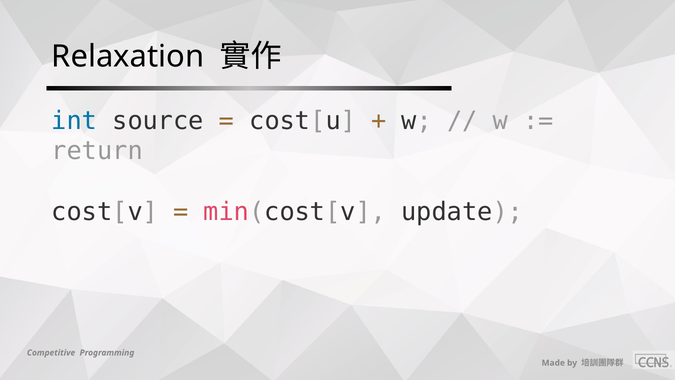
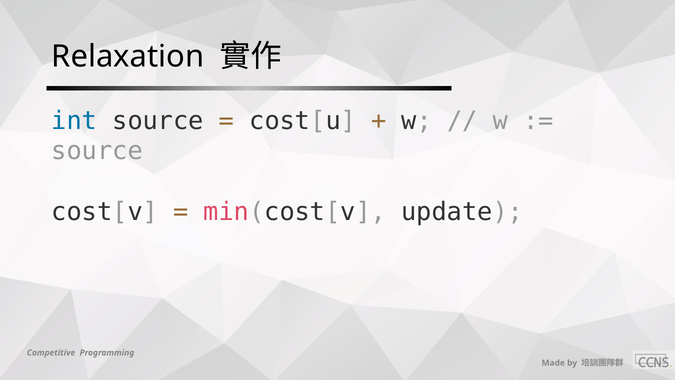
return at (97, 151): return -> source
